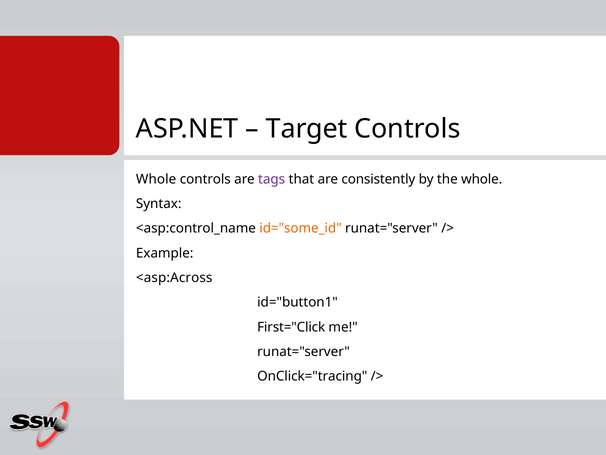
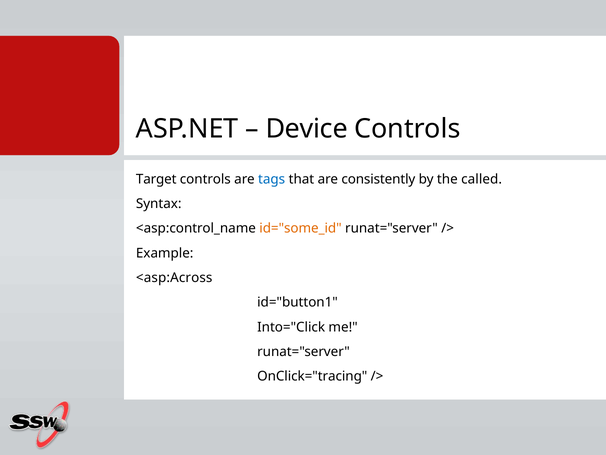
Target: Target -> Device
Whole at (156, 179): Whole -> Target
tags colour: purple -> blue
the whole: whole -> called
First="Click: First="Click -> Into="Click
